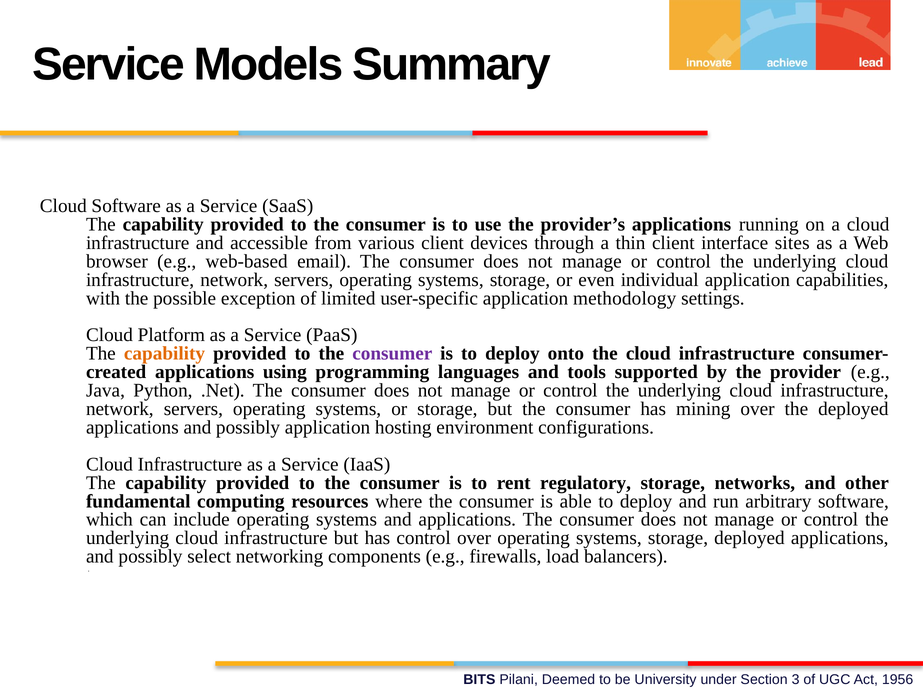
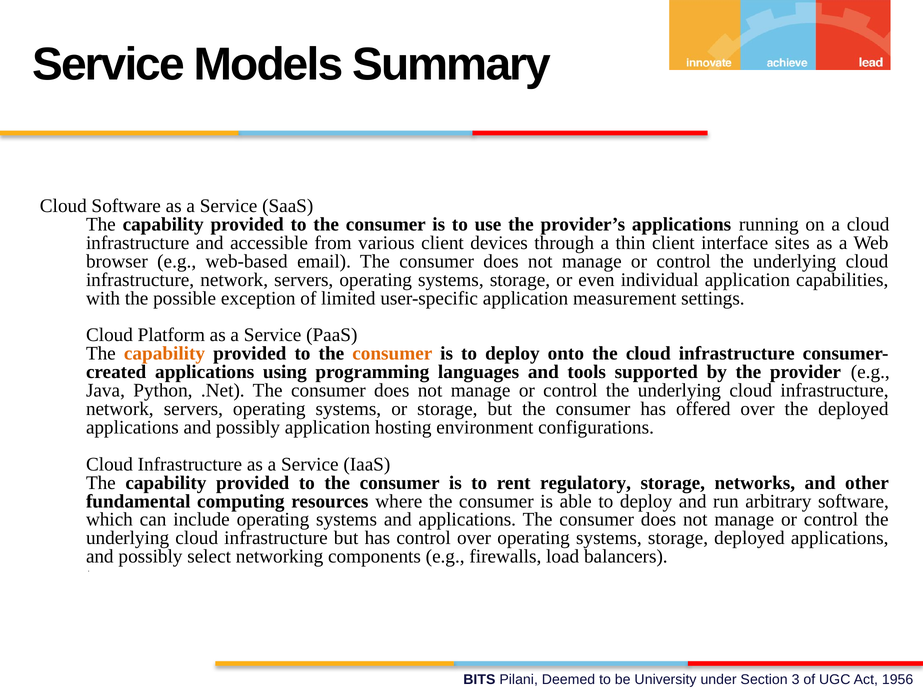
methodology: methodology -> measurement
consumer at (392, 354) colour: purple -> orange
mining: mining -> offered
